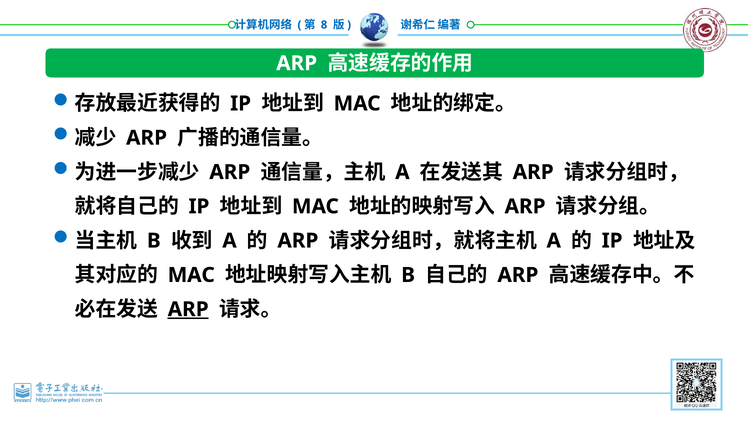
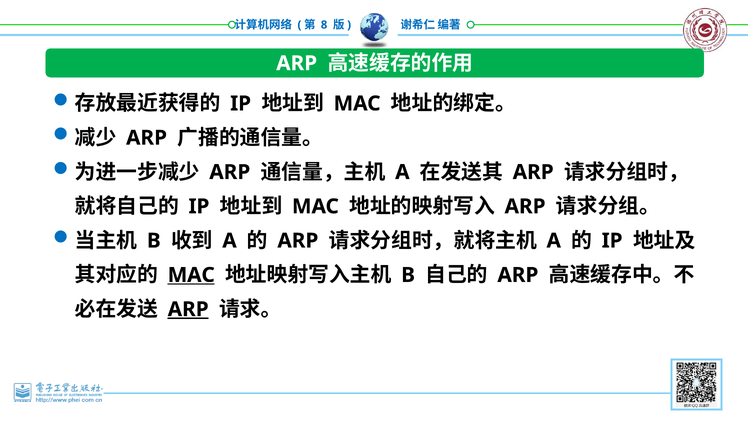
MAC at (191, 275) underline: none -> present
